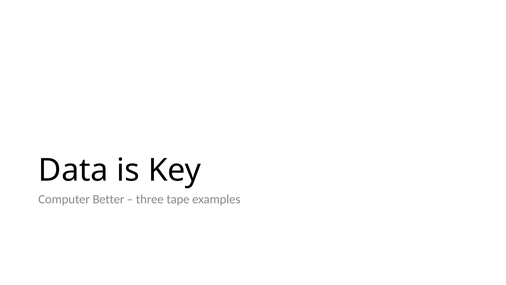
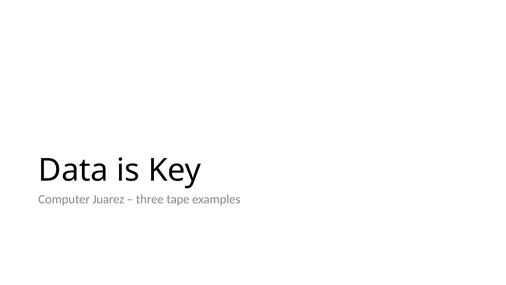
Better: Better -> Juarez
